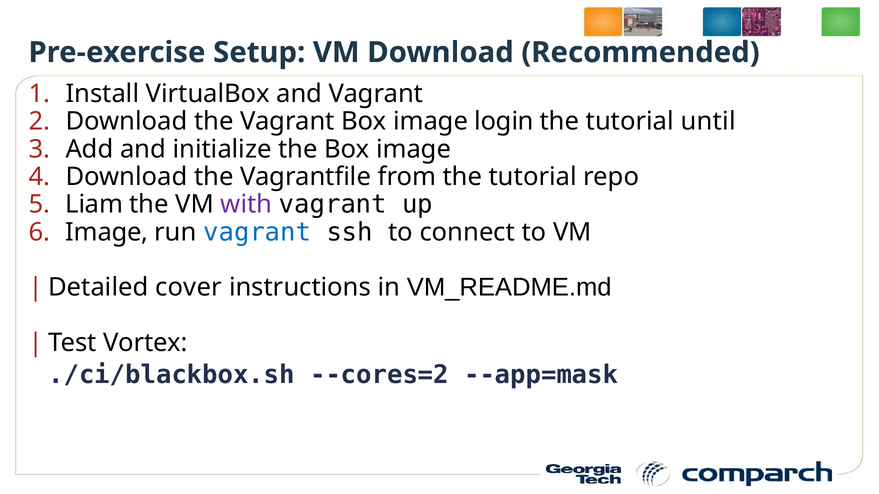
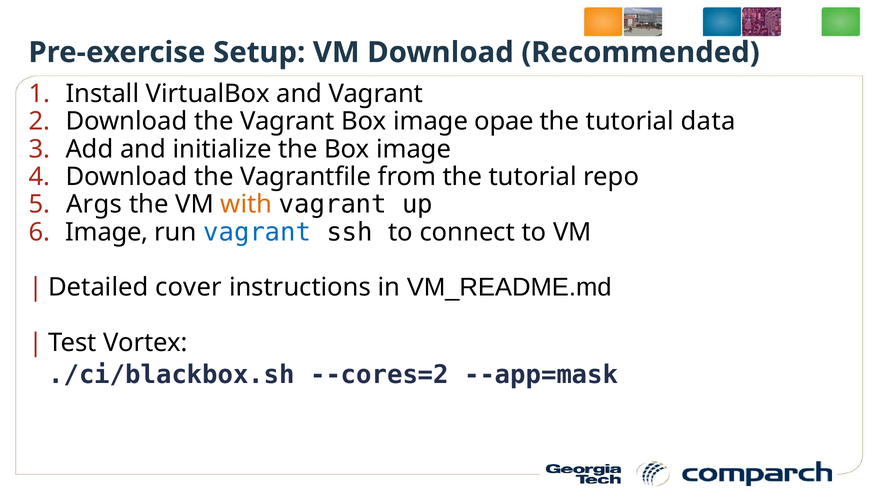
login: login -> opae
until: until -> data
Liam: Liam -> Args
with colour: purple -> orange
